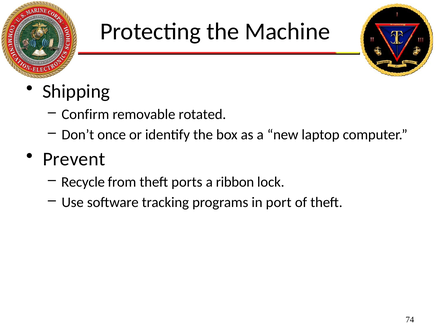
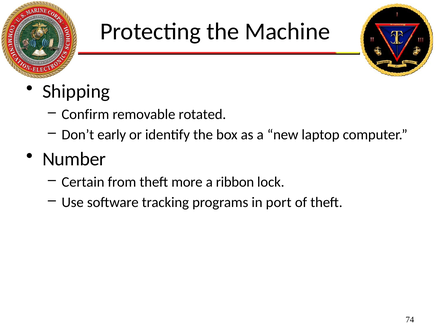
once: once -> early
Prevent: Prevent -> Number
Recycle: Recycle -> Certain
ports: ports -> more
